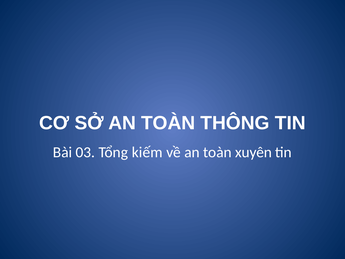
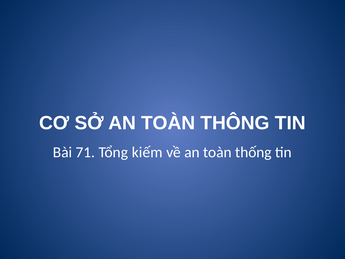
03: 03 -> 71
xuyên: xuyên -> thống
